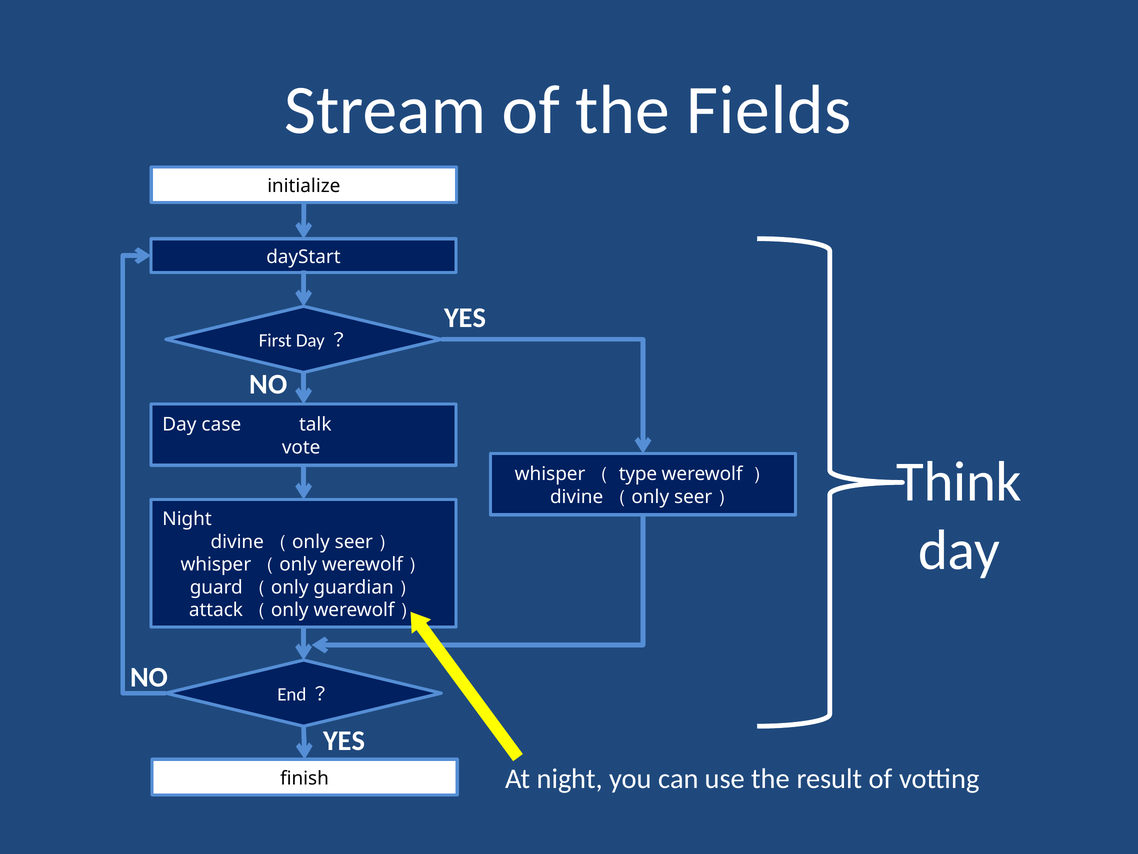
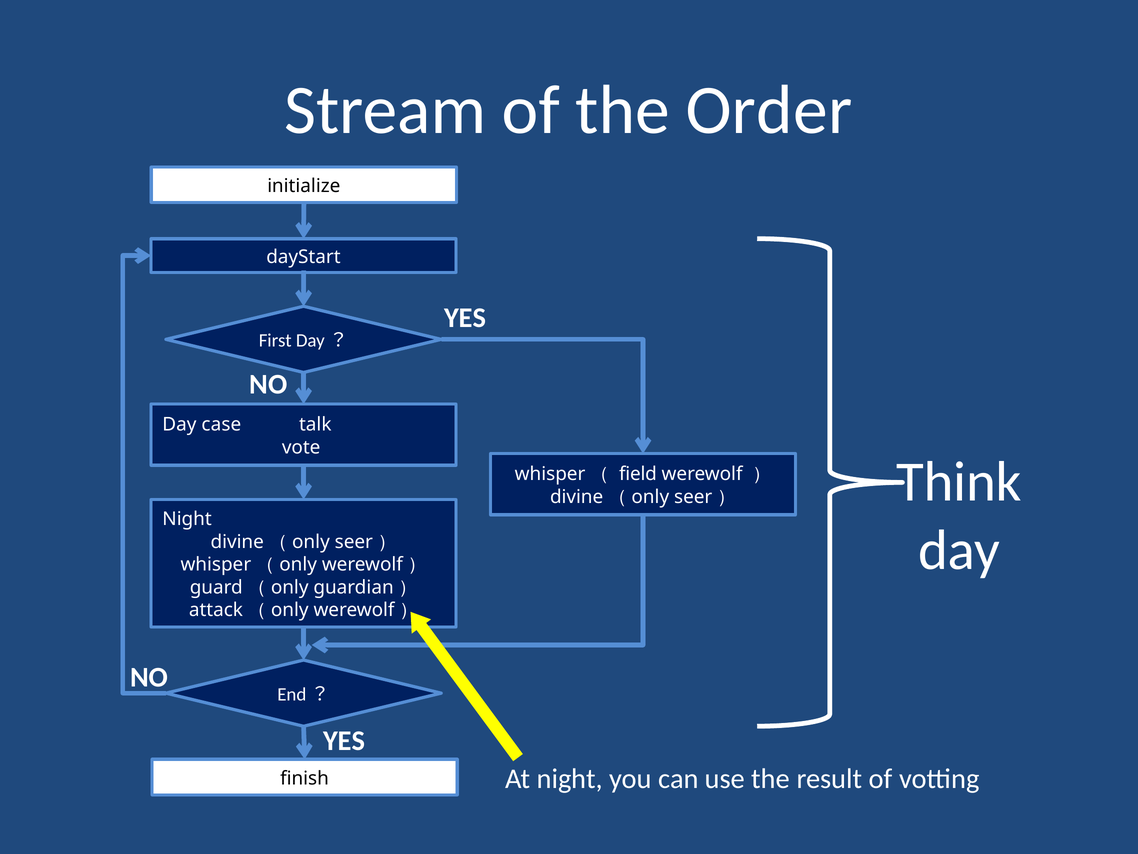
Fields: Fields -> Order
type: type -> field
